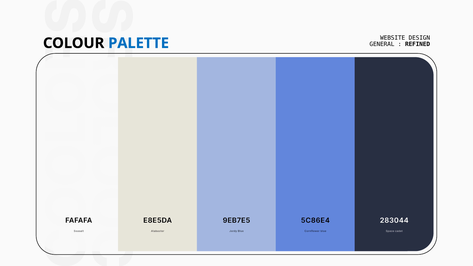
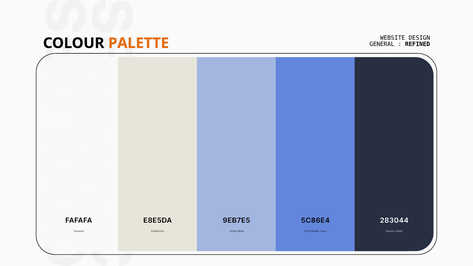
PALETTE colour: blue -> orange
